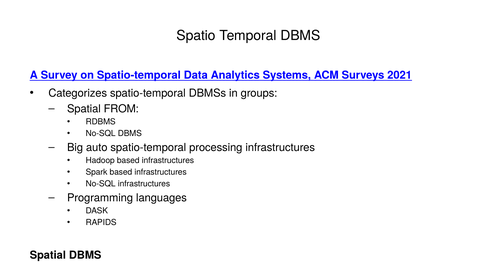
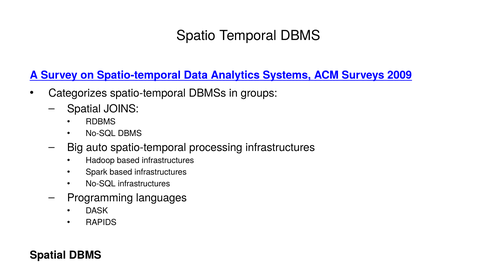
2021: 2021 -> 2009
FROM: FROM -> JOINS
